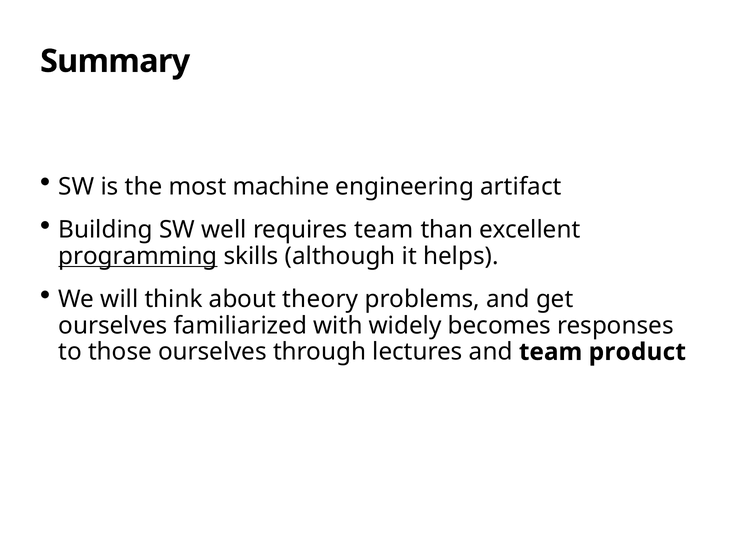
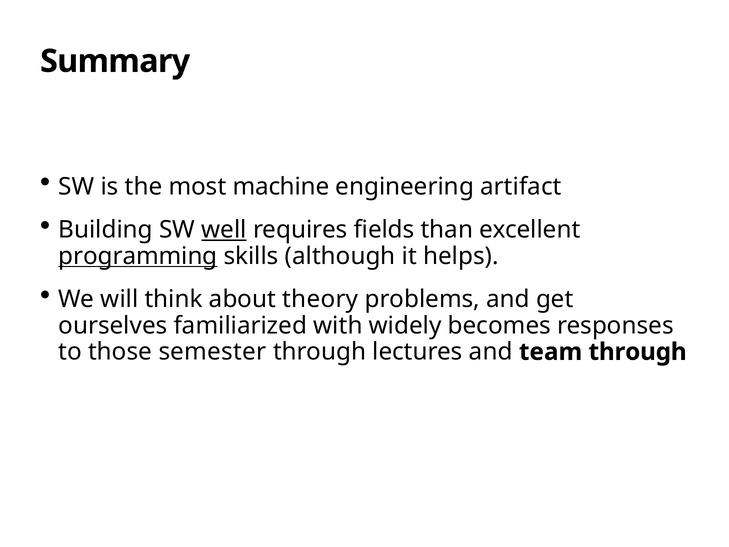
well underline: none -> present
requires team: team -> fields
those ourselves: ourselves -> semester
team product: product -> through
